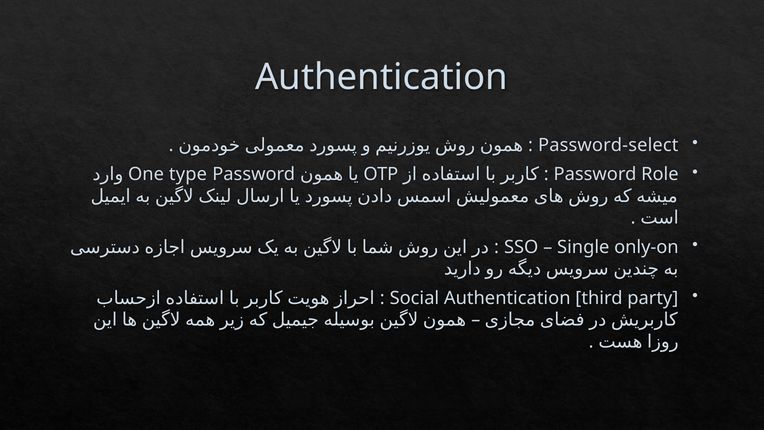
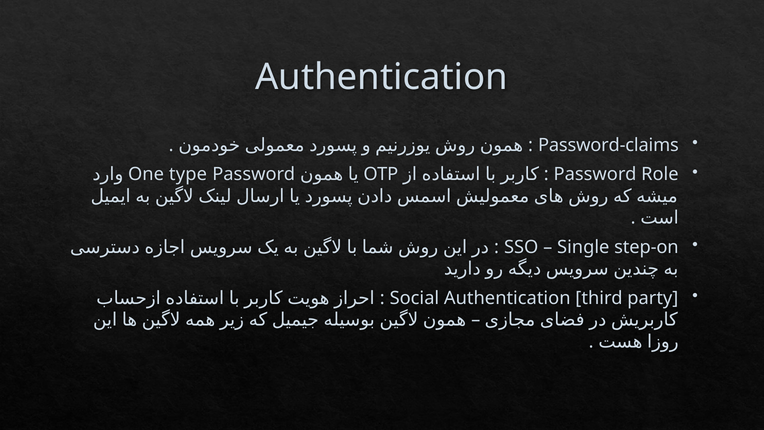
Password-select: Password-select -> Password-claims
only-on: only-on -> step-on
